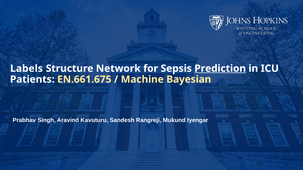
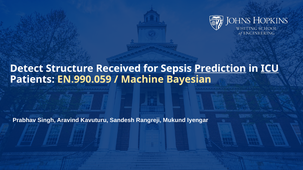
Labels: Labels -> Detect
Network: Network -> Received
ICU underline: none -> present
EN.661.675: EN.661.675 -> EN.990.059
